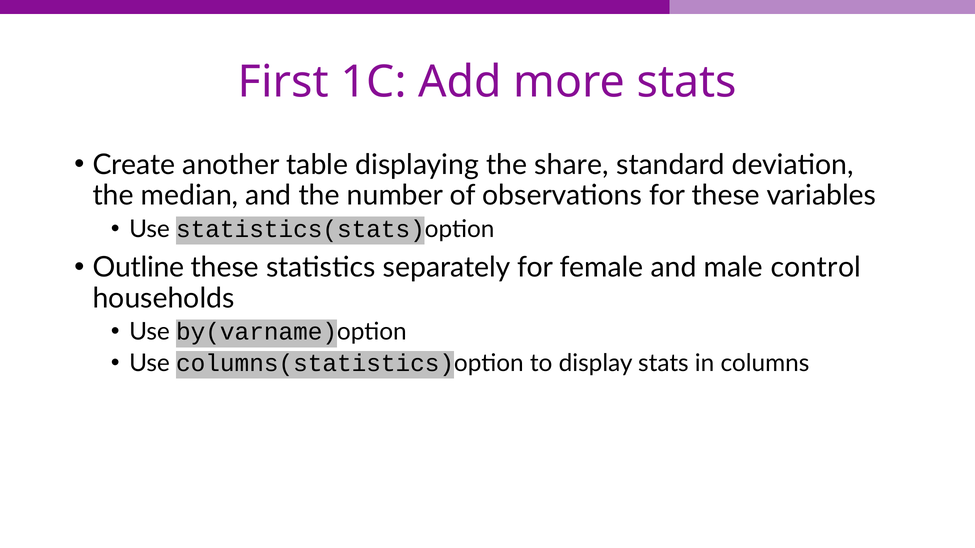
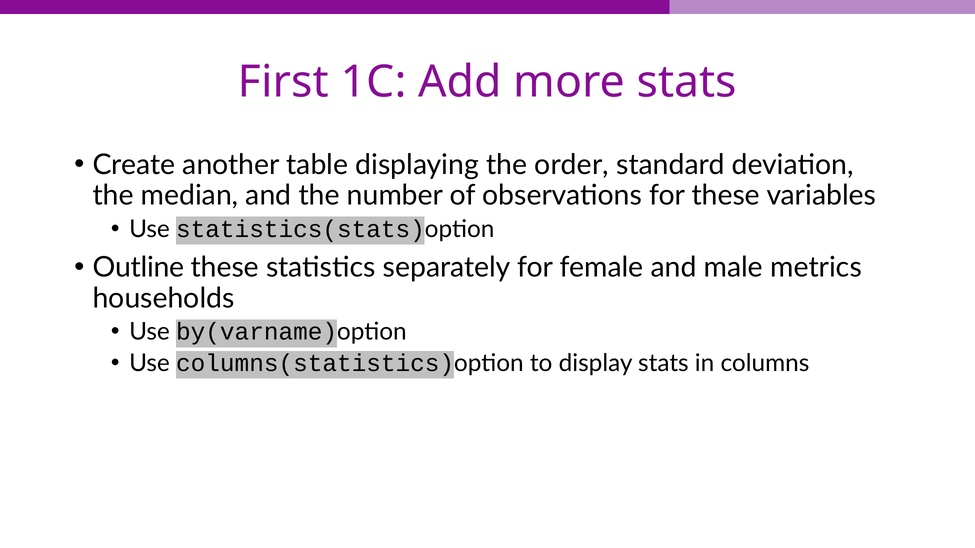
share: share -> order
control: control -> metrics
